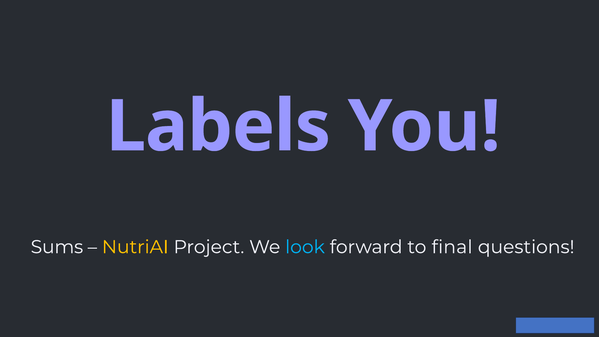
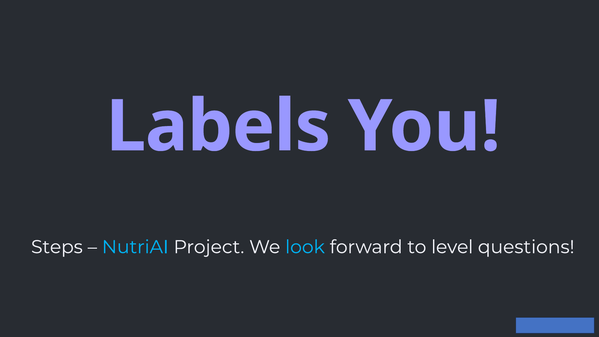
Sums: Sums -> Steps
NutriAI colour: yellow -> light blue
final: final -> level
